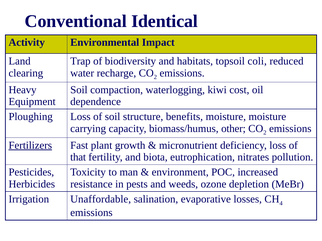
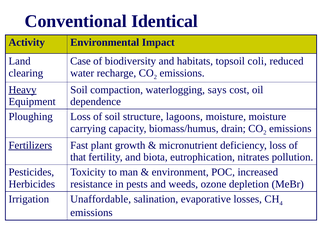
Trap: Trap -> Case
Heavy underline: none -> present
kiwi: kiwi -> says
benefits: benefits -> lagoons
other: other -> drain
